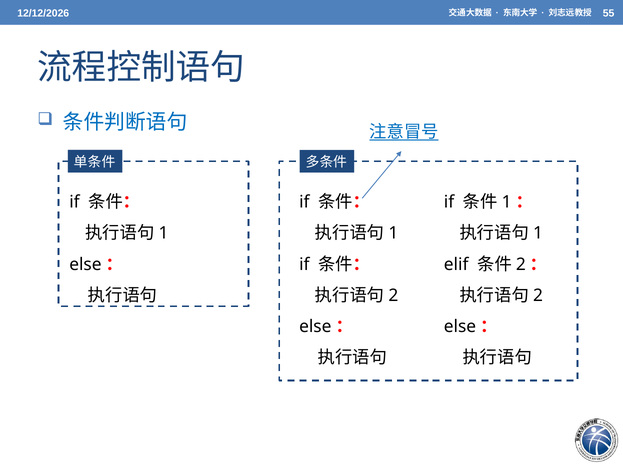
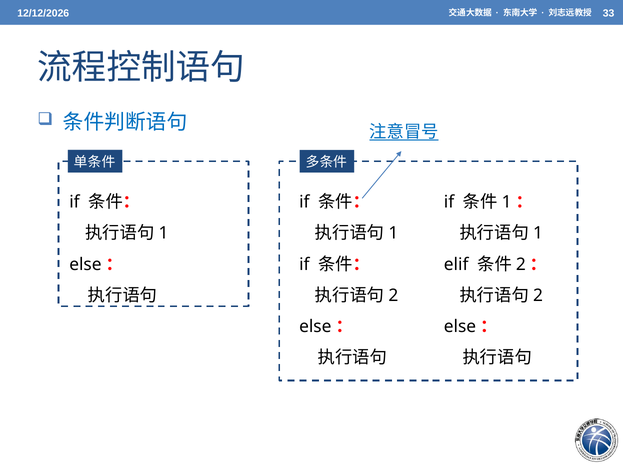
55: 55 -> 33
